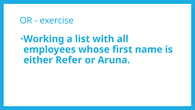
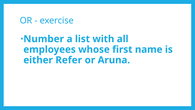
Working: Working -> Number
